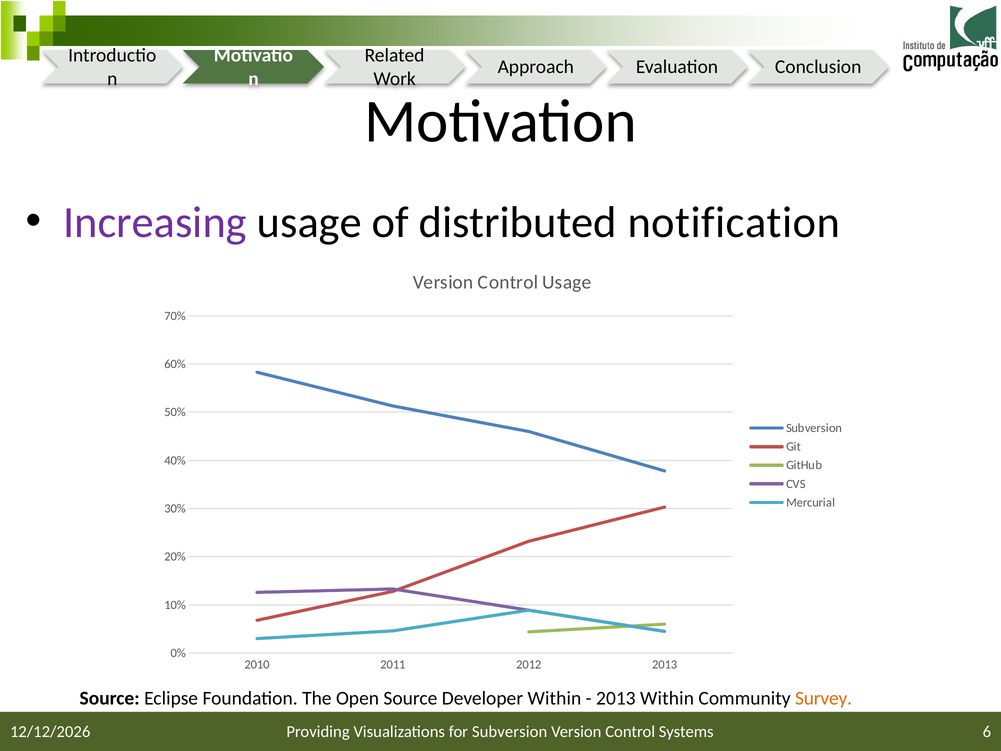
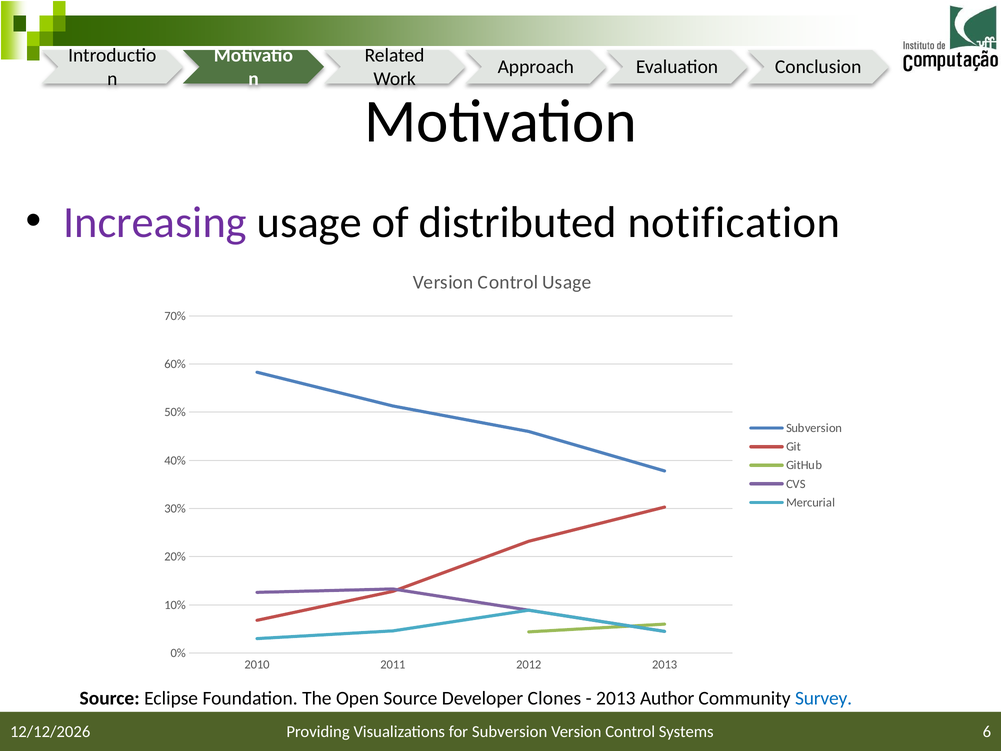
Developer Within: Within -> Clones
2013 Within: Within -> Author
Survey colour: orange -> blue
